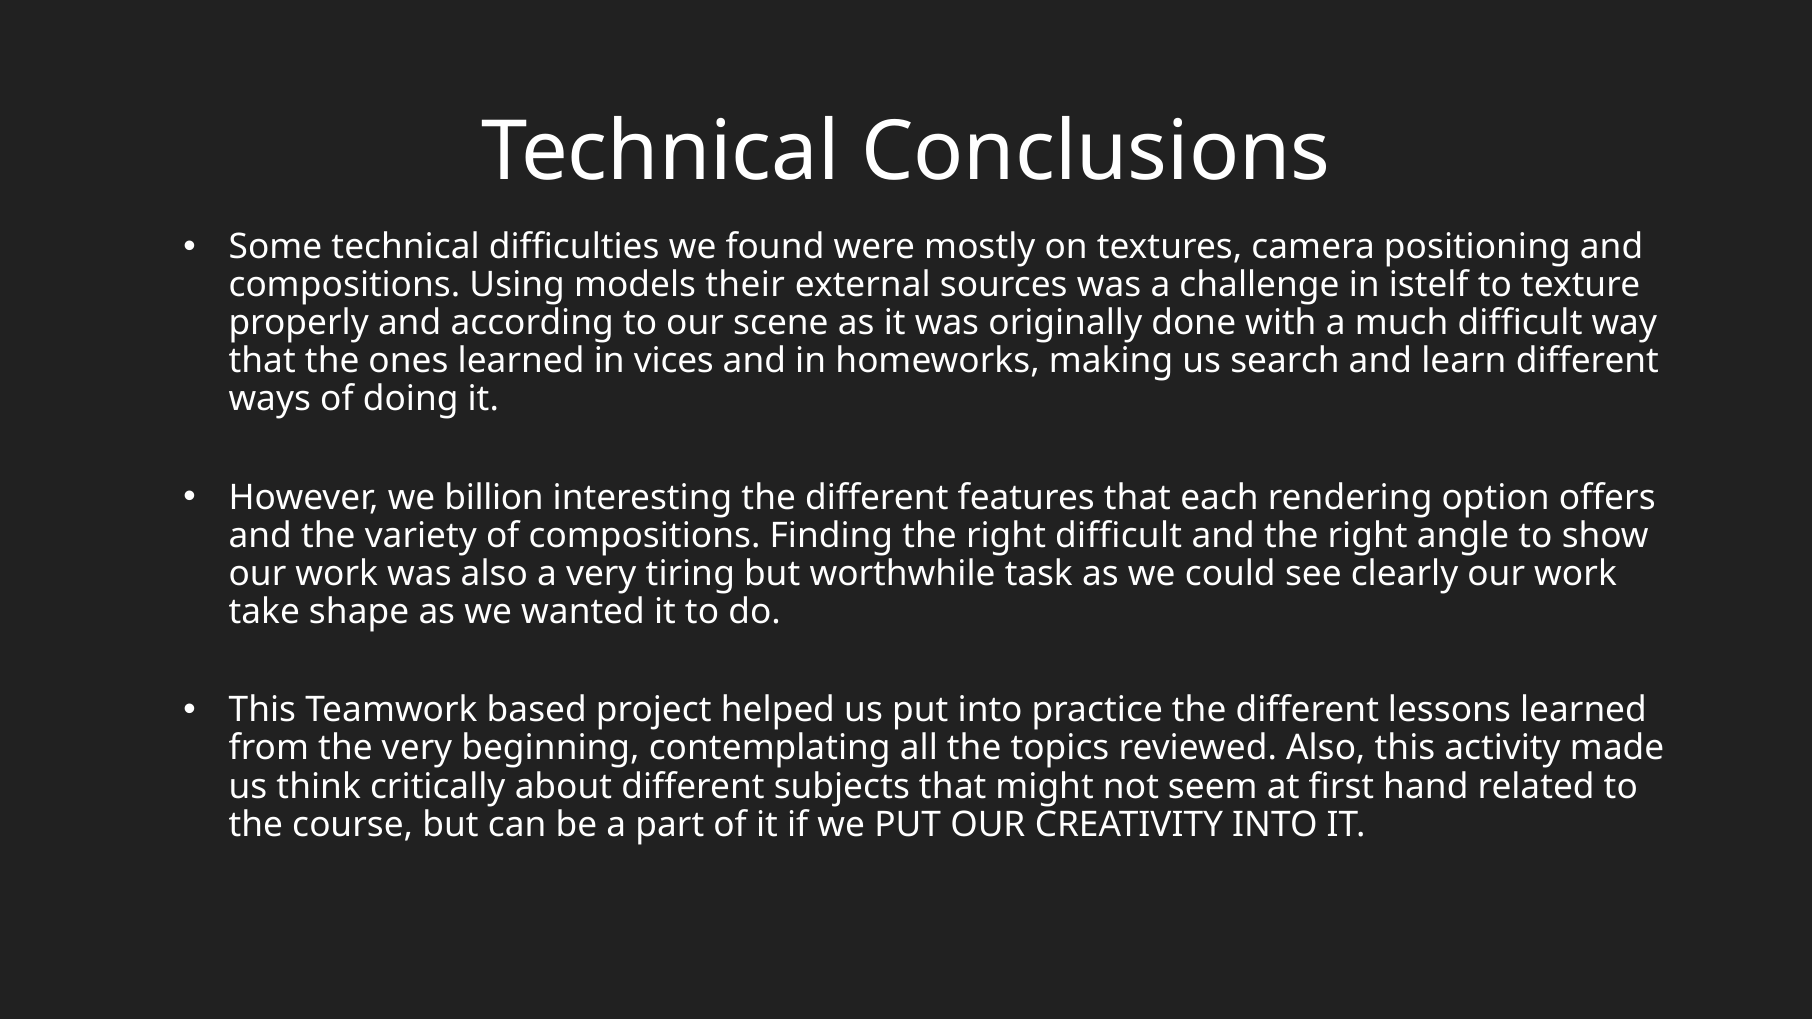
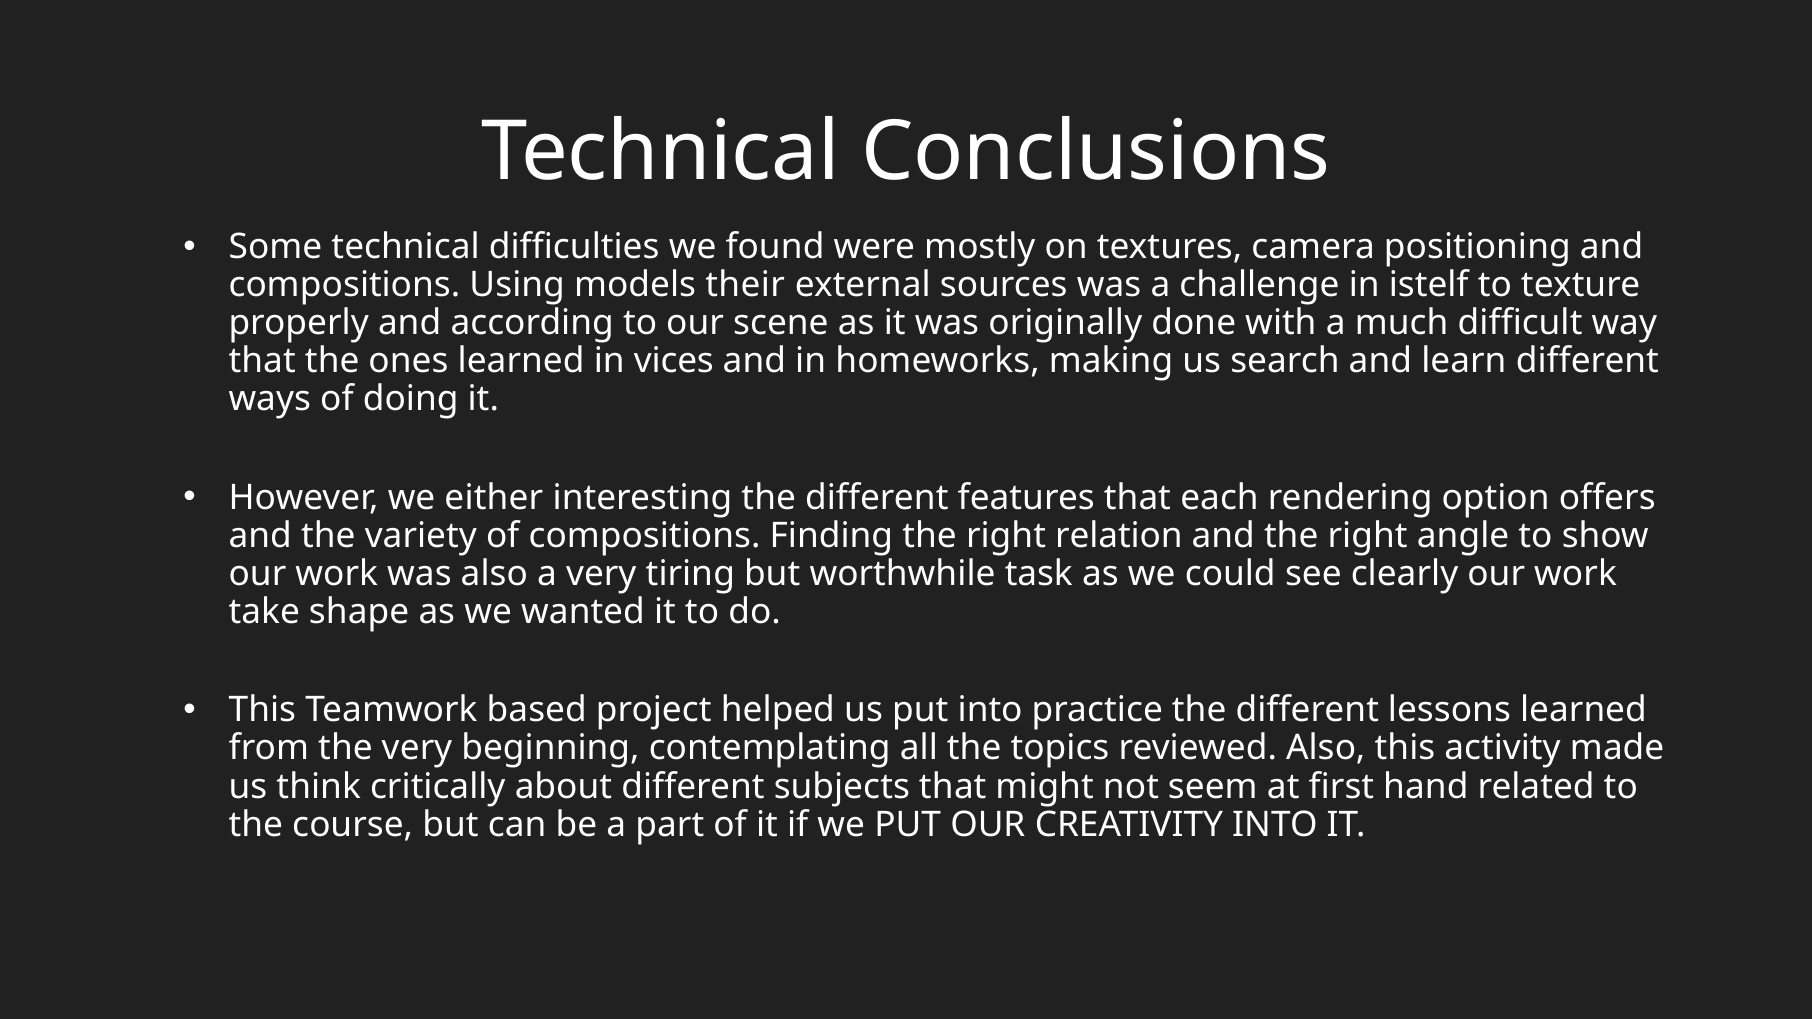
billion: billion -> either
right difficult: difficult -> relation
